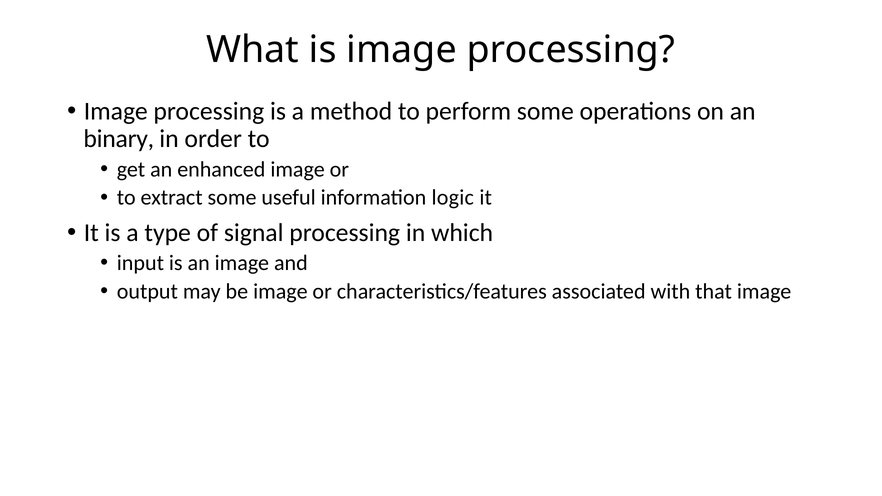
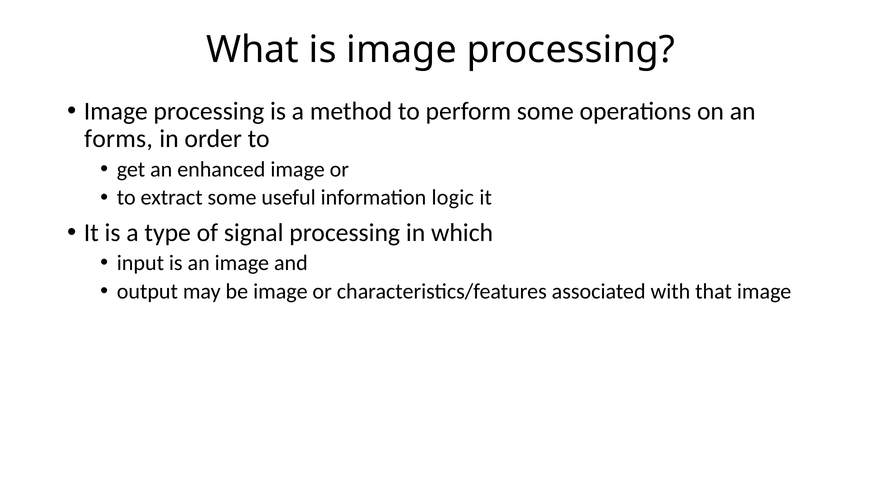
binary: binary -> forms
